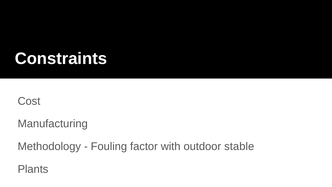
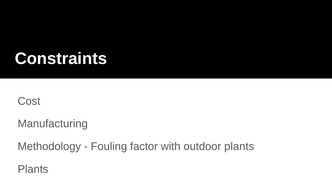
outdoor stable: stable -> plants
